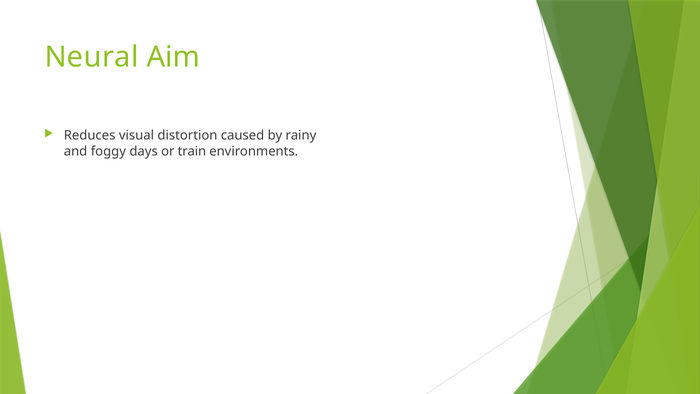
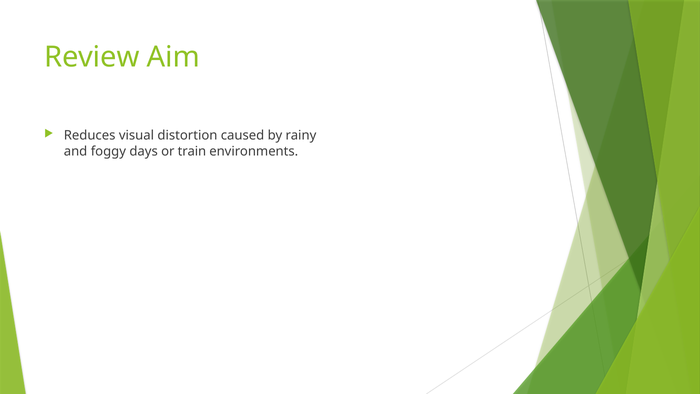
Neural: Neural -> Review
